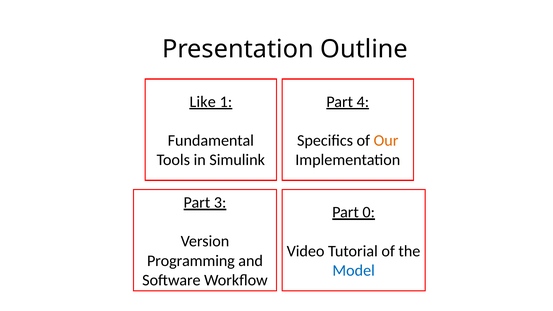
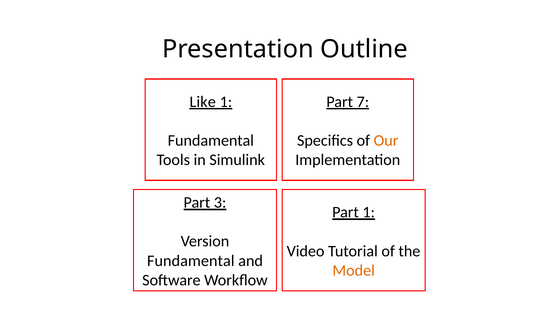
4: 4 -> 7
Part 0: 0 -> 1
Programming at (191, 261): Programming -> Fundamental
Model colour: blue -> orange
